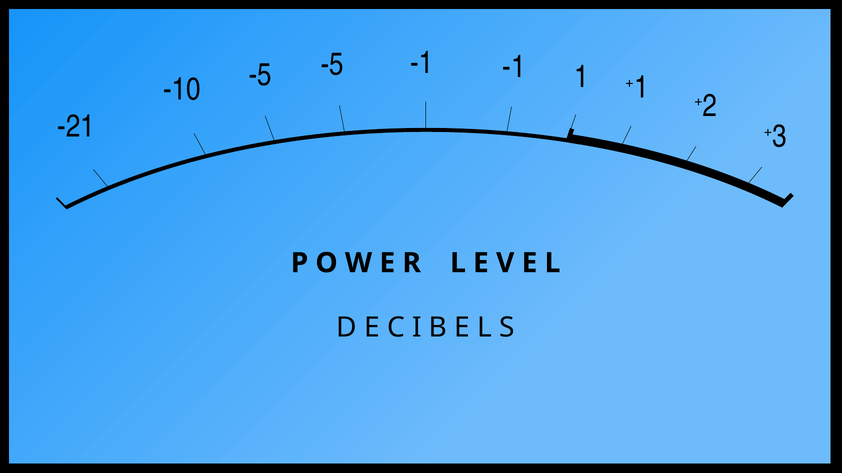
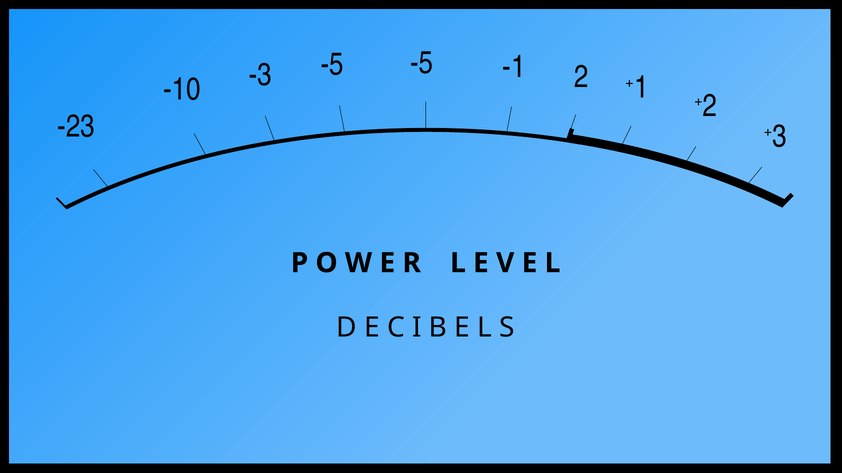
-10 -5: -5 -> -3
-5 -1: -1 -> -5
1: 1 -> 2
-21: -21 -> -23
